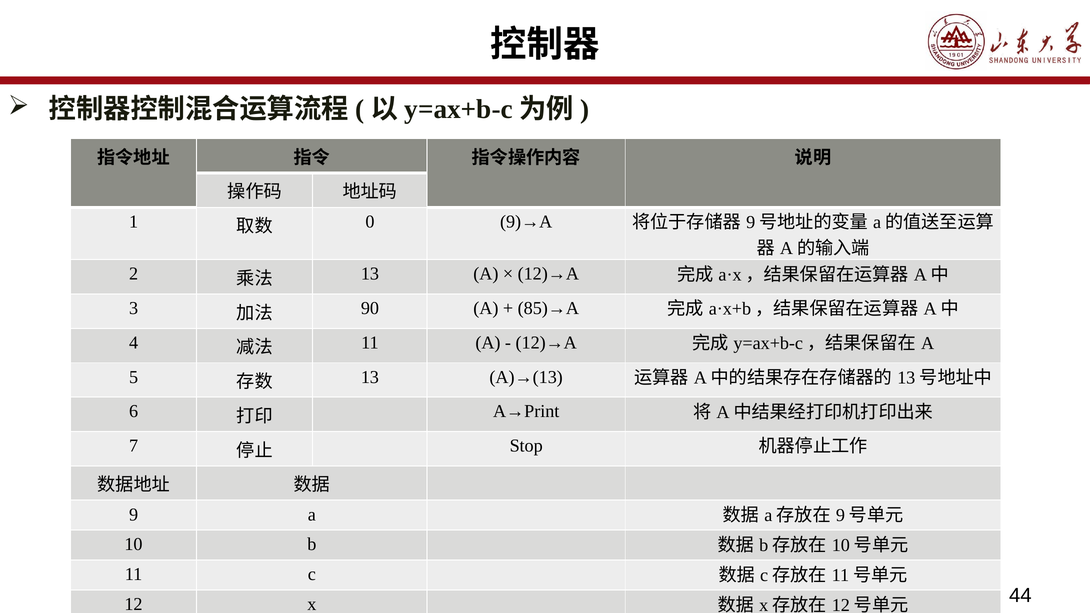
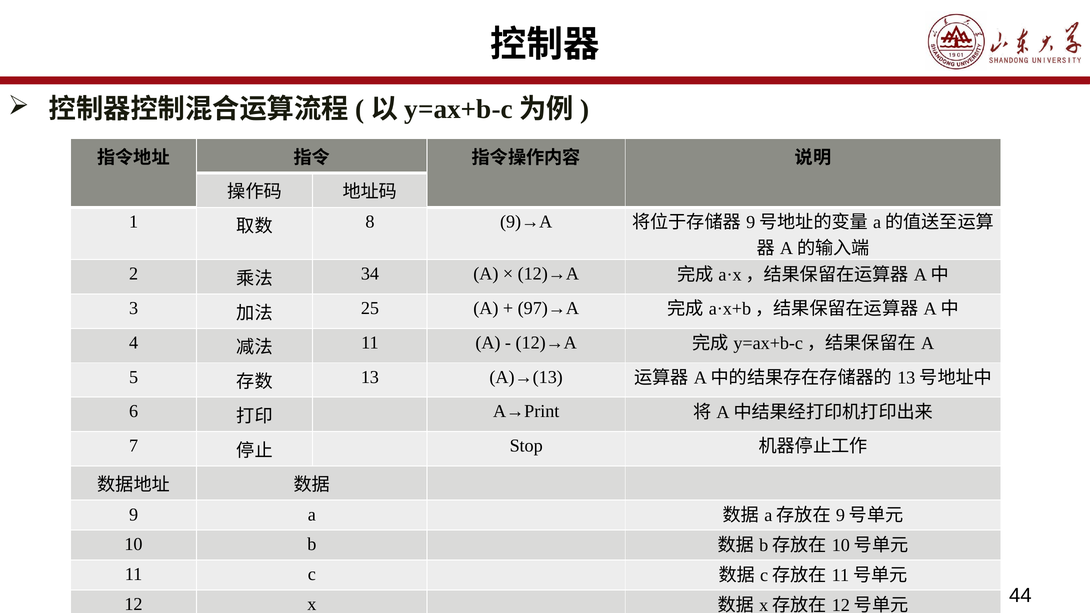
0: 0 -> 8
13 at (370, 274): 13 -> 34
90: 90 -> 25
85)→A: 85)→A -> 97)→A
